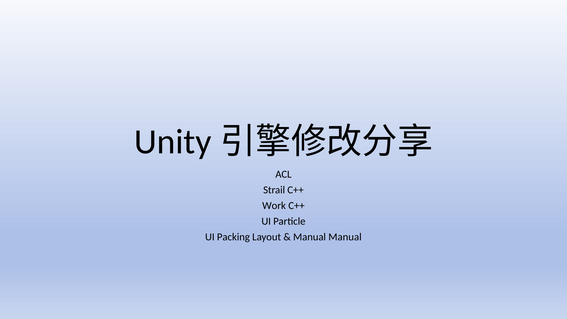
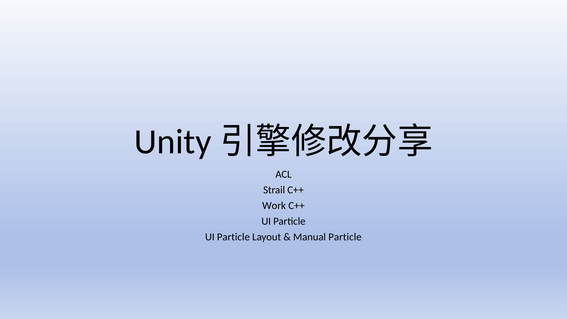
Packing at (233, 237): Packing -> Particle
Manual Manual: Manual -> Particle
